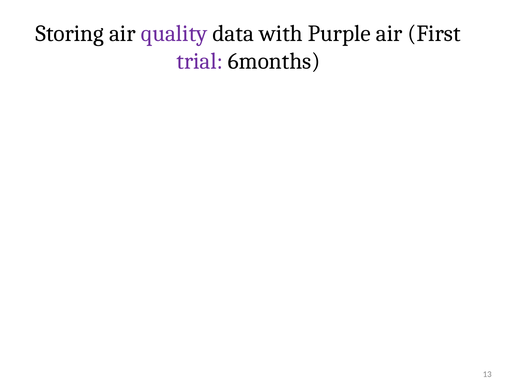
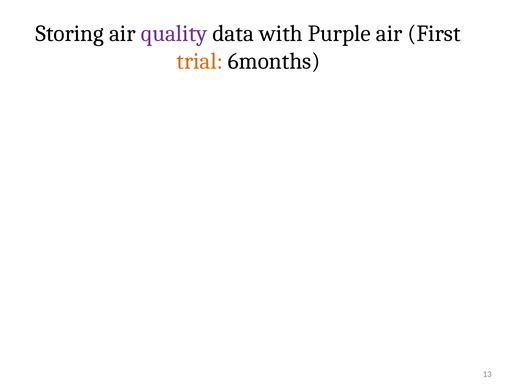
trial colour: purple -> orange
